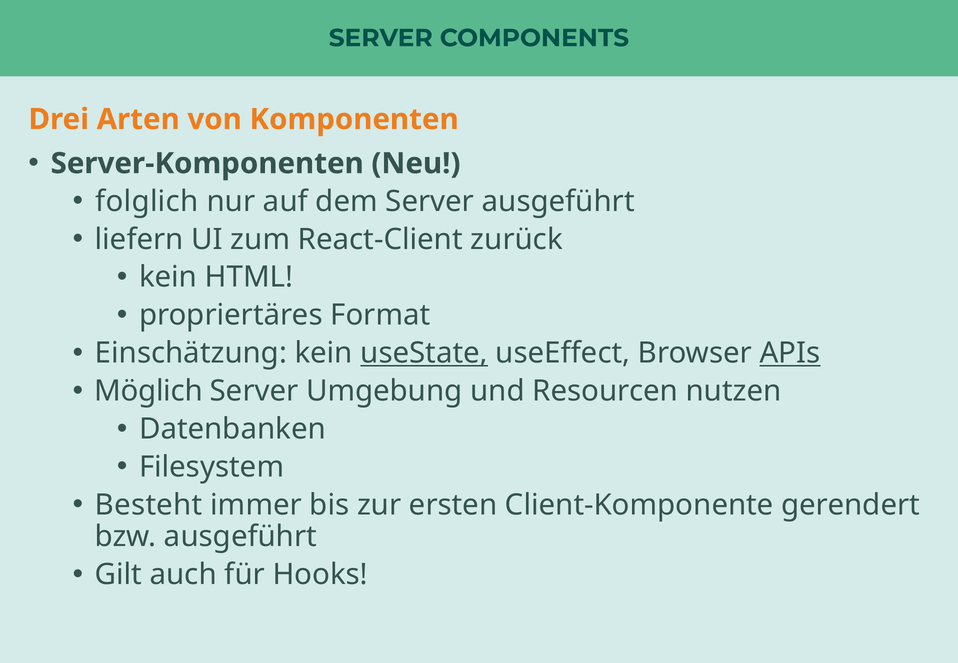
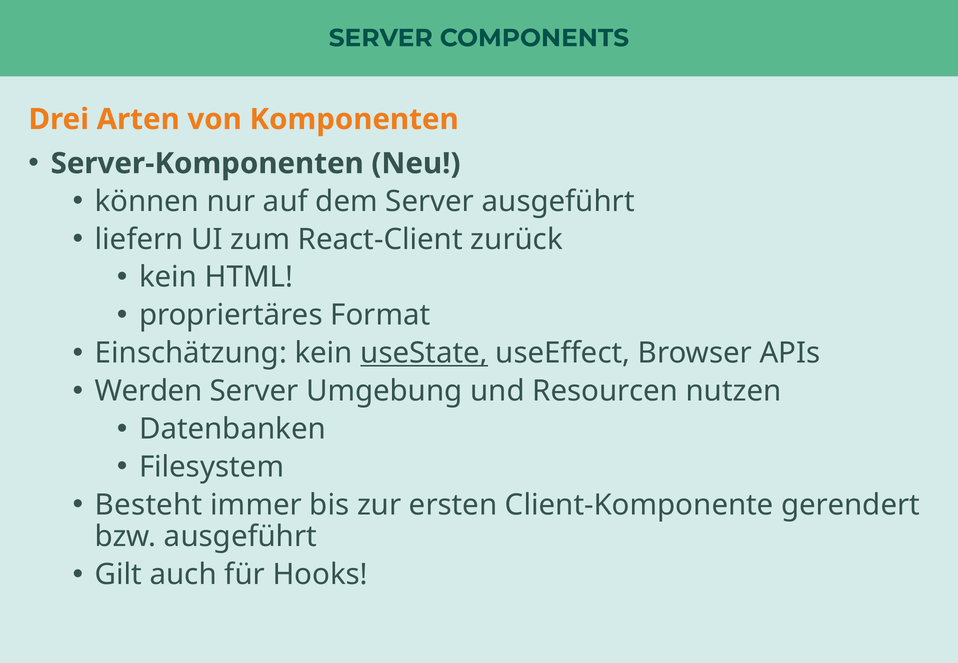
folglich: folglich -> können
APIs underline: present -> none
Möglich: Möglich -> Werden
